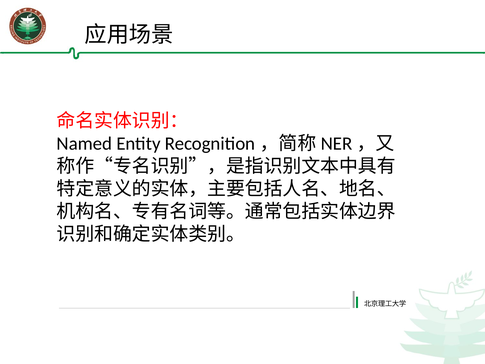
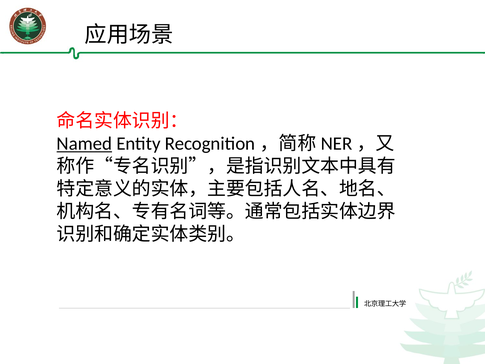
Named underline: none -> present
